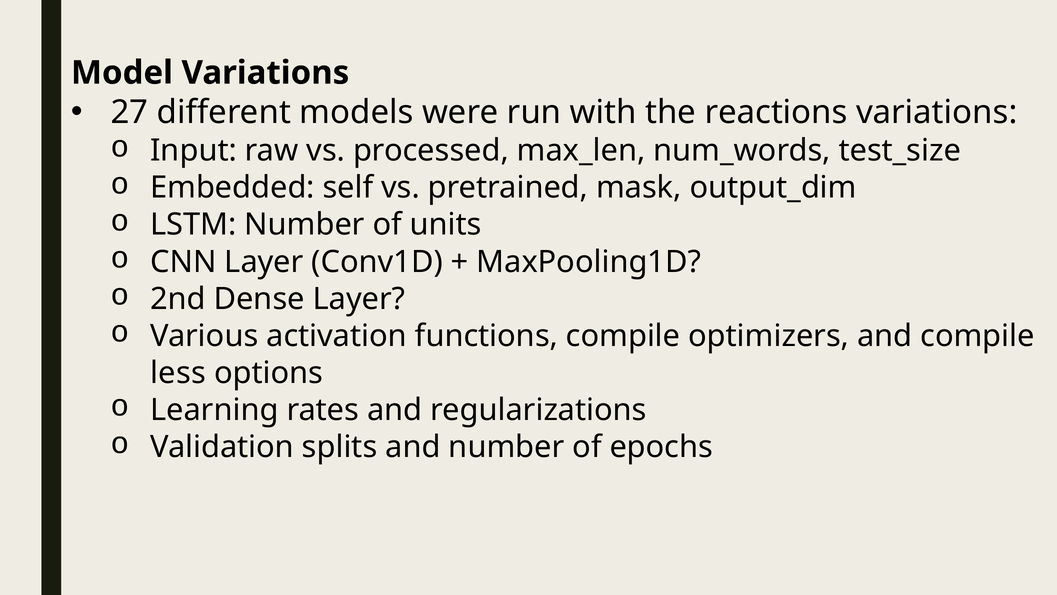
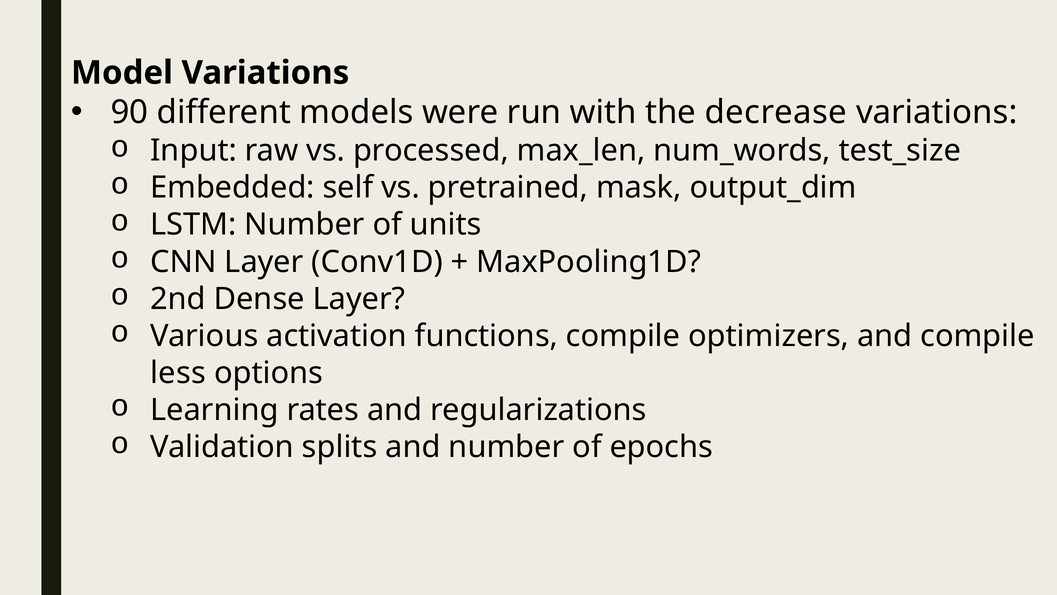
27: 27 -> 90
reactions: reactions -> decrease
